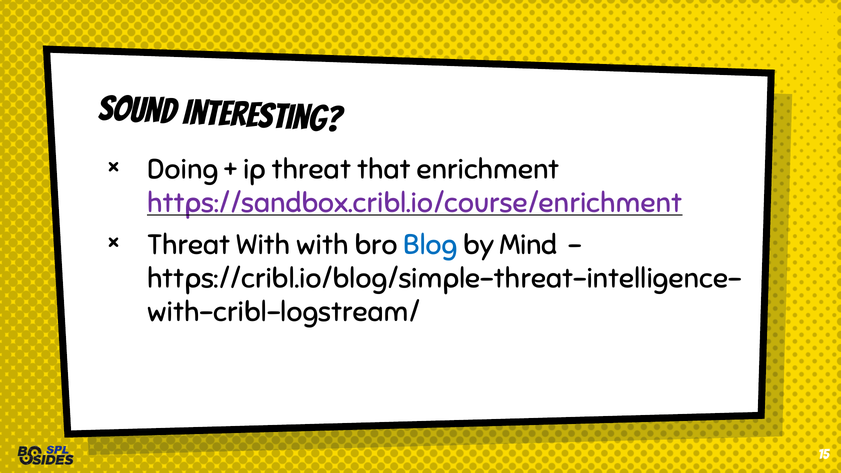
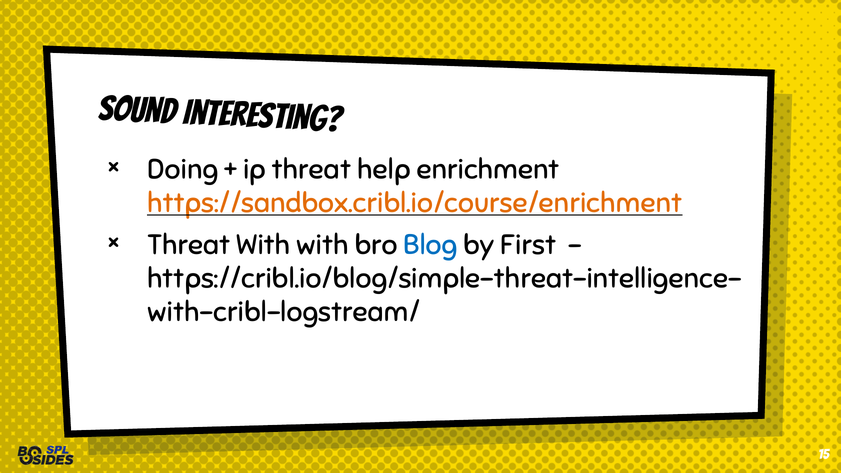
that: that -> help
https://sandbox.cribl.io/course/enrichment colour: purple -> orange
Mind: Mind -> First
